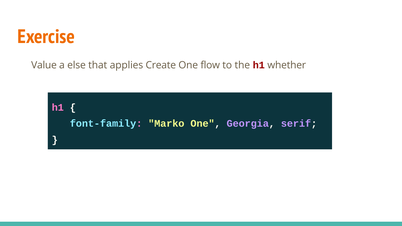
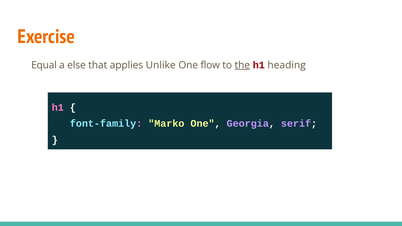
Value: Value -> Equal
Create: Create -> Unlike
the underline: none -> present
whether: whether -> heading
